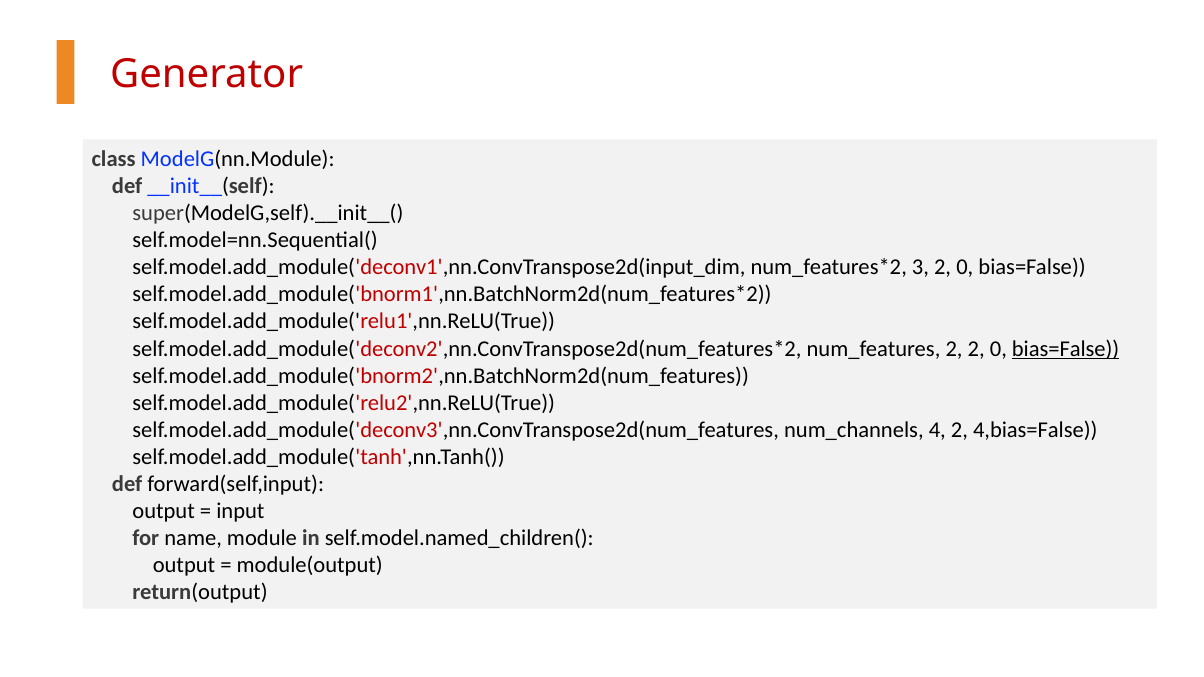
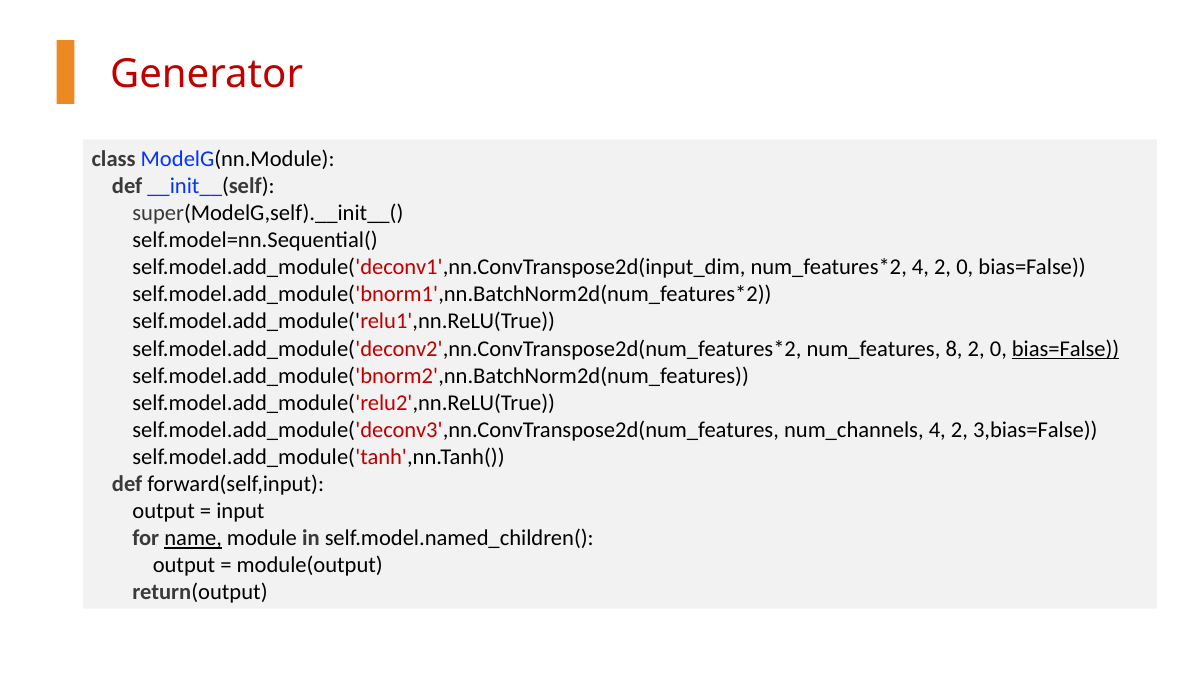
3 at (920, 267): 3 -> 4
num_features 2: 2 -> 8
4,bias=False: 4,bias=False -> 3,bias=False
name underline: none -> present
